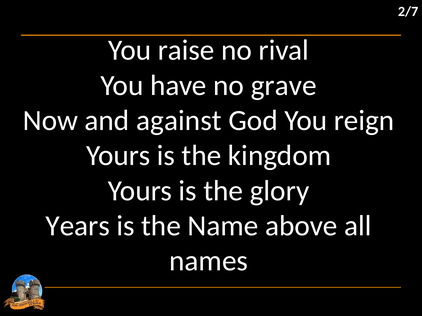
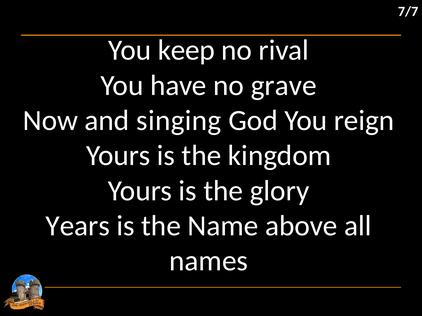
2/7: 2/7 -> 7/7
raise: raise -> keep
against: against -> singing
